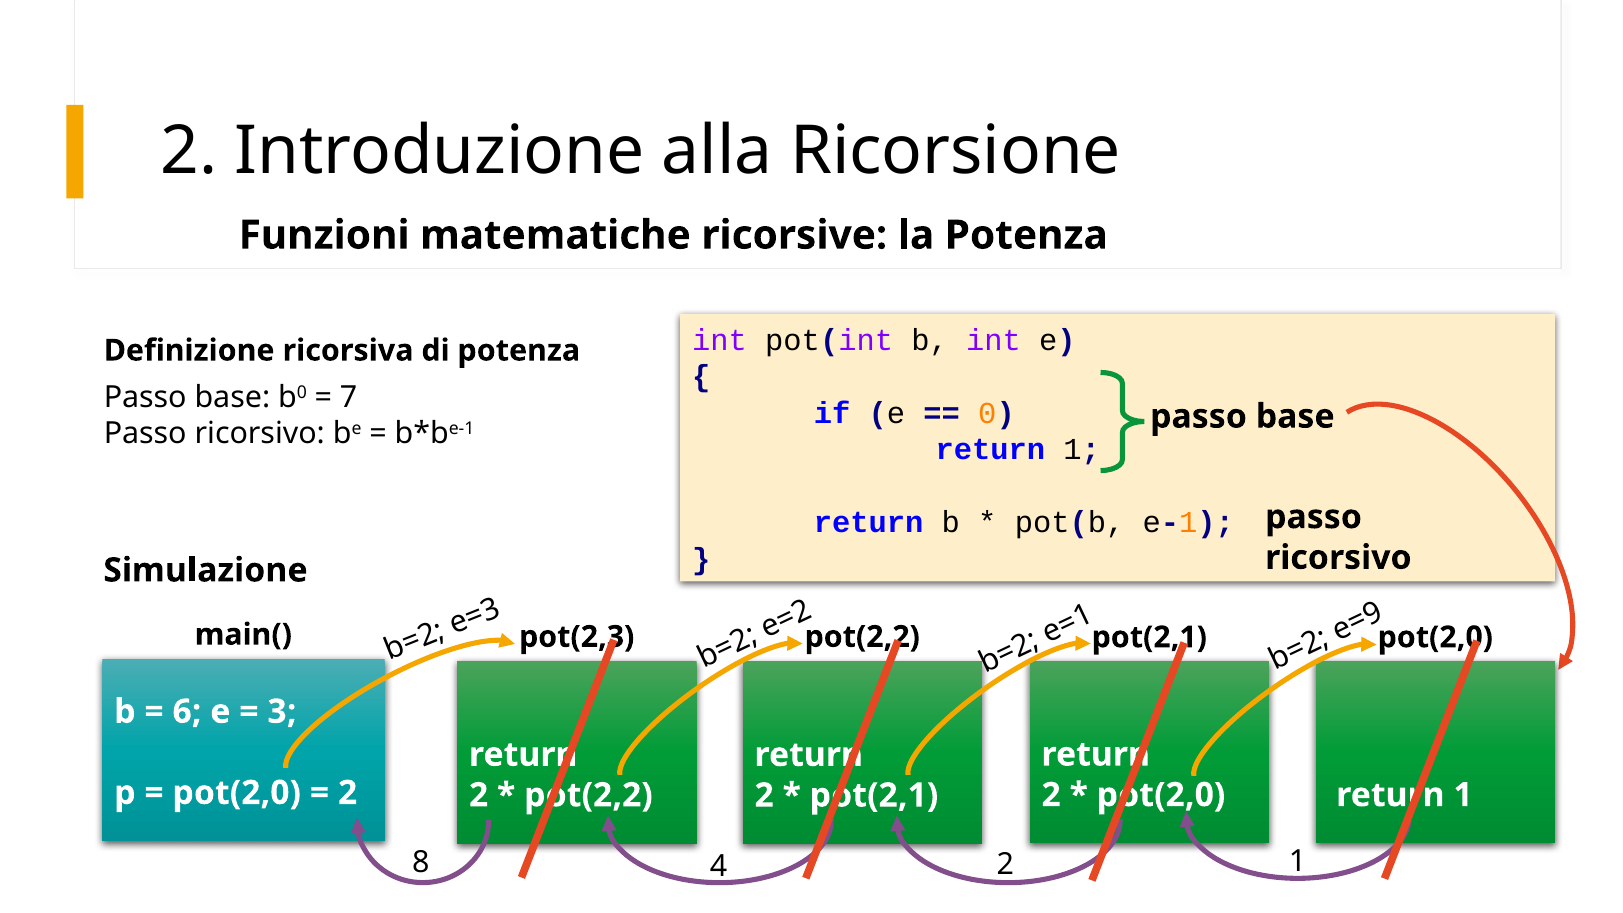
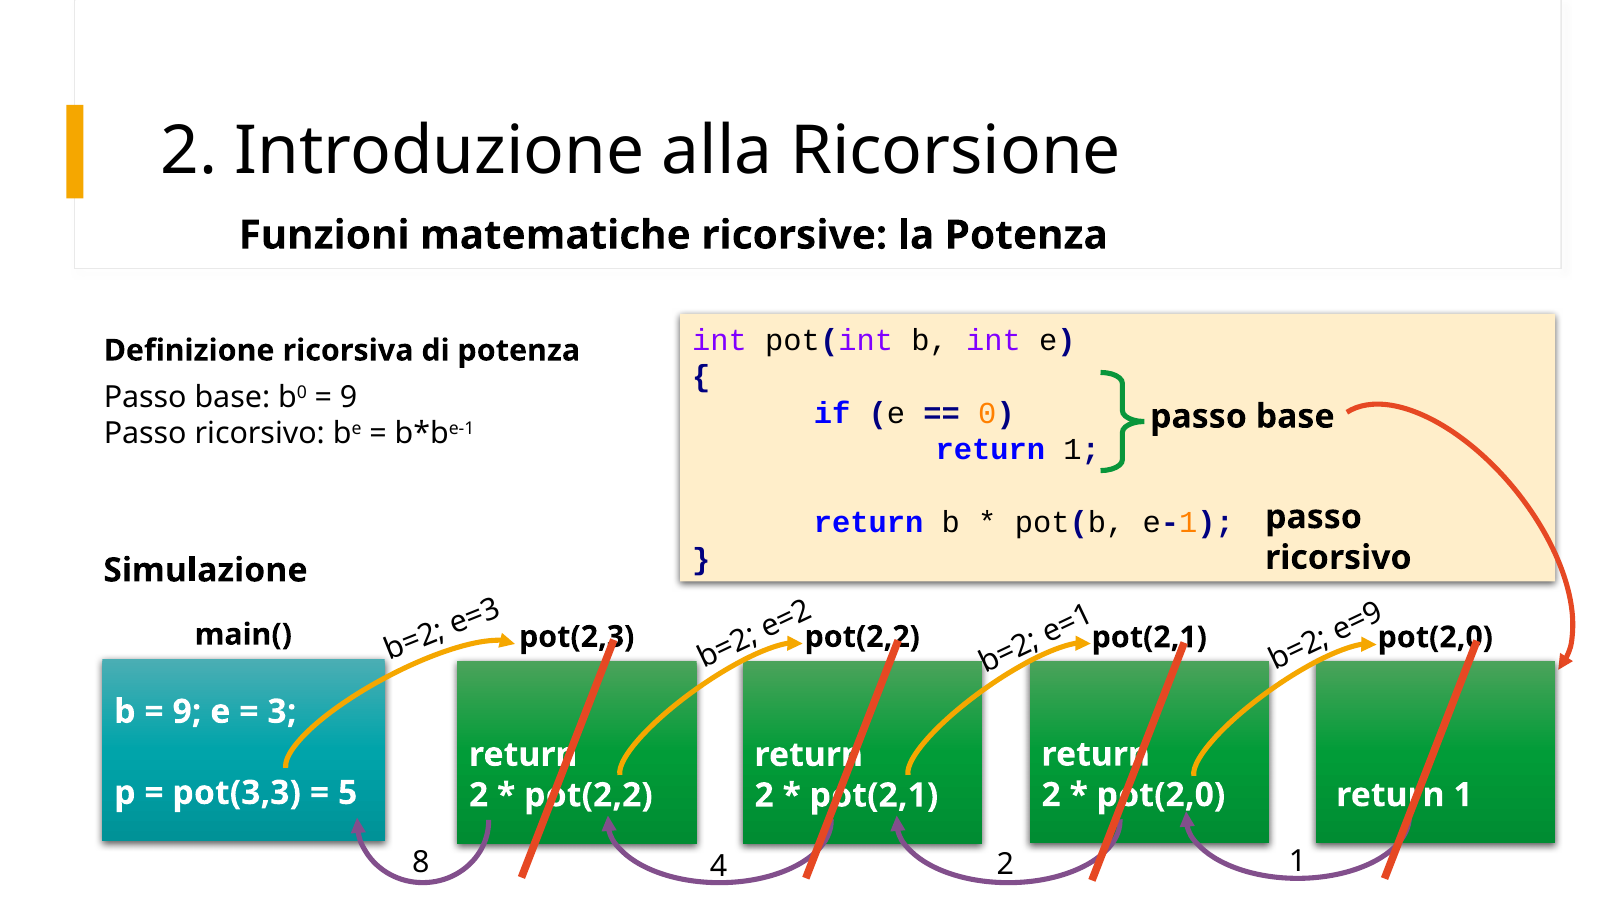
7 at (349, 397): 7 -> 9
6 at (187, 712): 6 -> 9
pot(2,0 at (237, 793): pot(2,0 -> pot(3,3
2 at (348, 793): 2 -> 5
